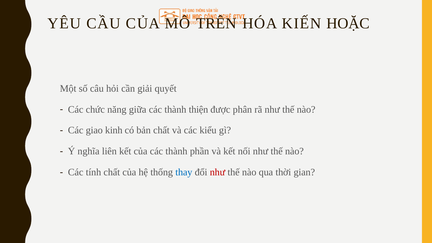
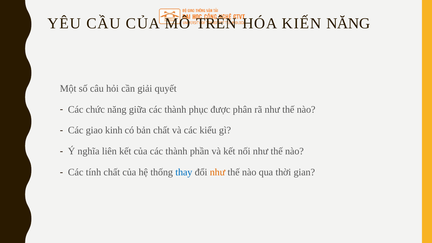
KIẾN HOẶC: HOẶC -> NĂNG
thiện: thiện -> phục
như at (217, 172) colour: red -> orange
